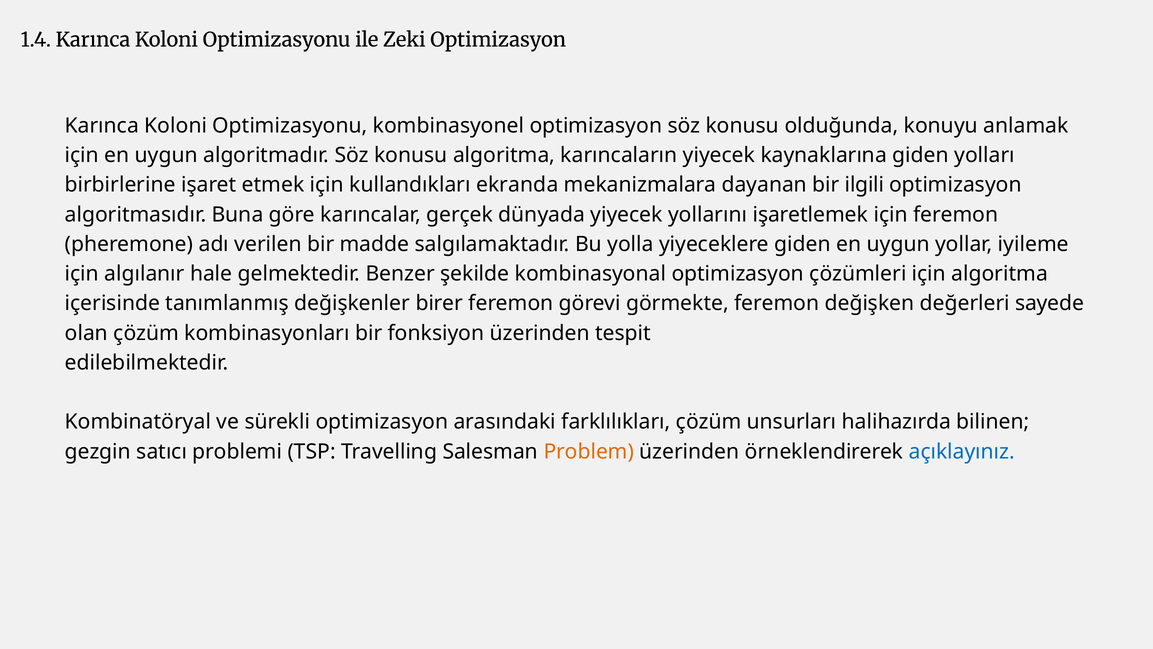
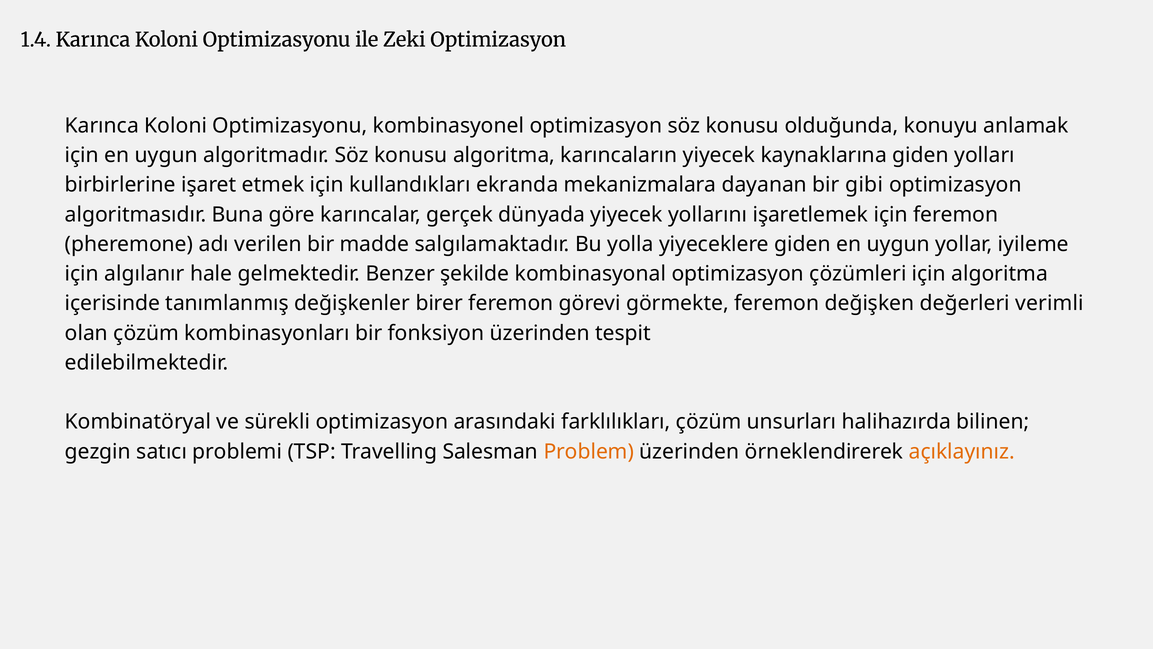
ilgili: ilgili -> gibi
sayede: sayede -> verimli
açıklayınız colour: blue -> orange
